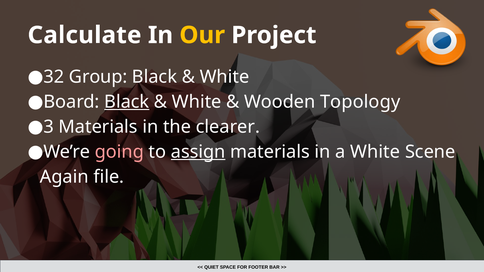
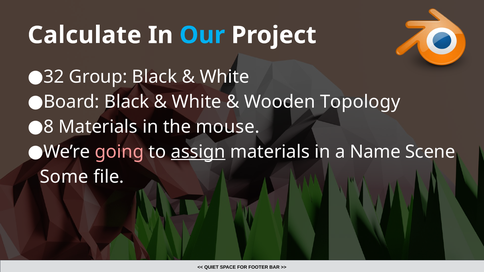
Our colour: yellow -> light blue
Black at (127, 102) underline: present -> none
3: 3 -> 8
clearer: clearer -> mouse
a White: White -> Name
Again: Again -> Some
